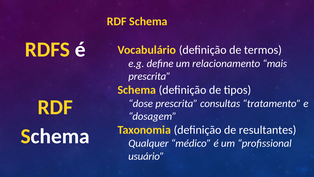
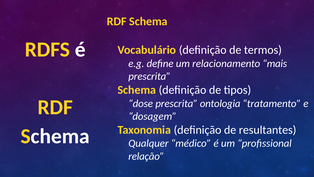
consultas: consultas -> ontologia
usuário: usuário -> relação
